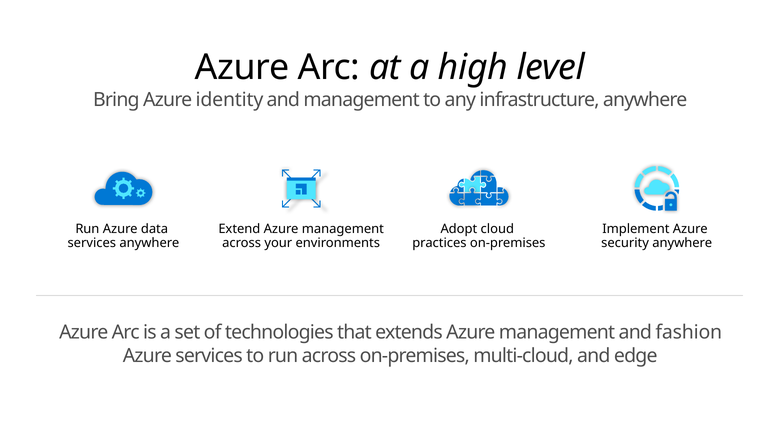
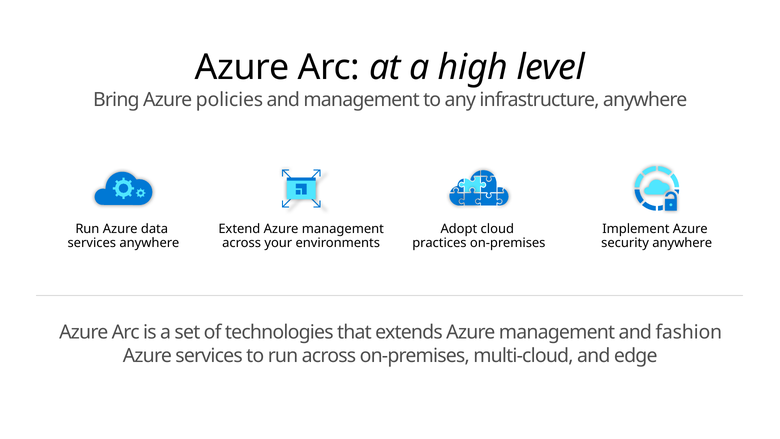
identity: identity -> policies
